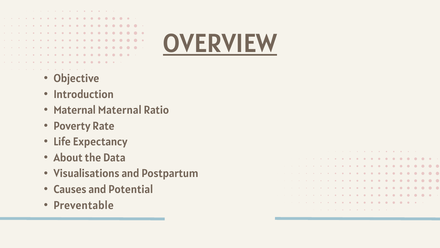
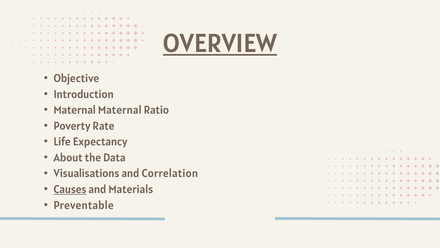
Postpartum: Postpartum -> Correlation
Causes underline: none -> present
Potential: Potential -> Materials
